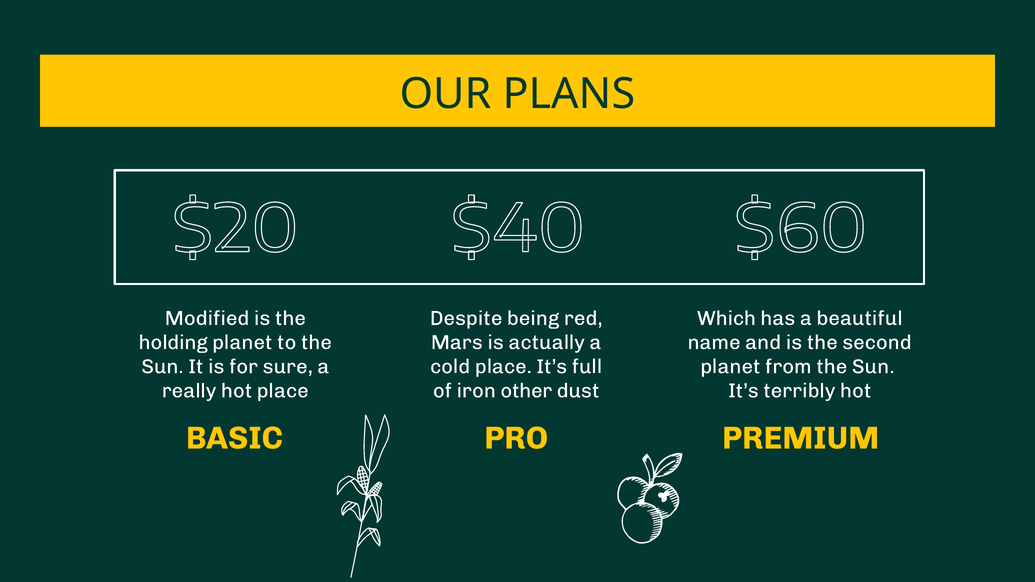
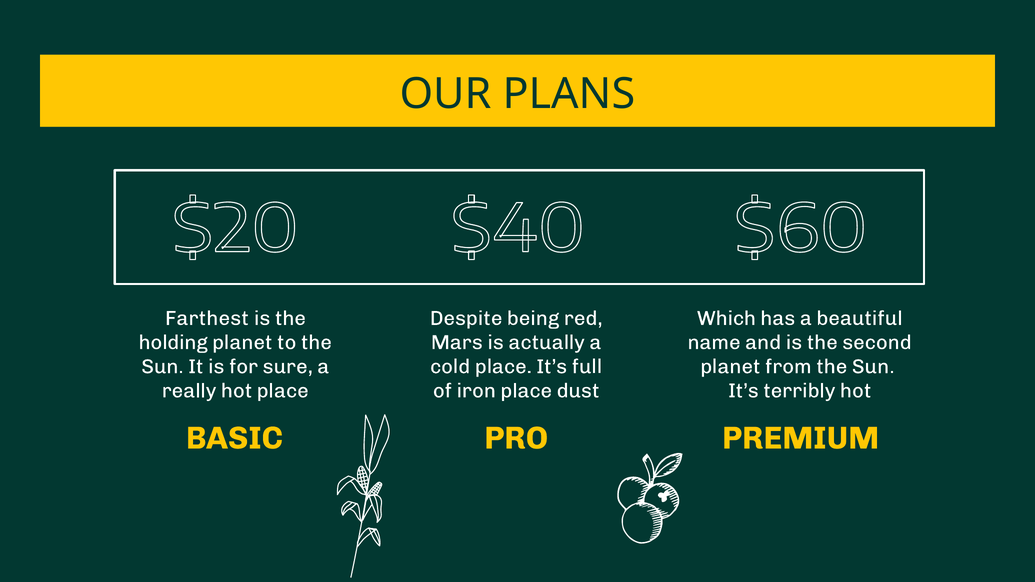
Modified: Modified -> Farthest
iron other: other -> place
